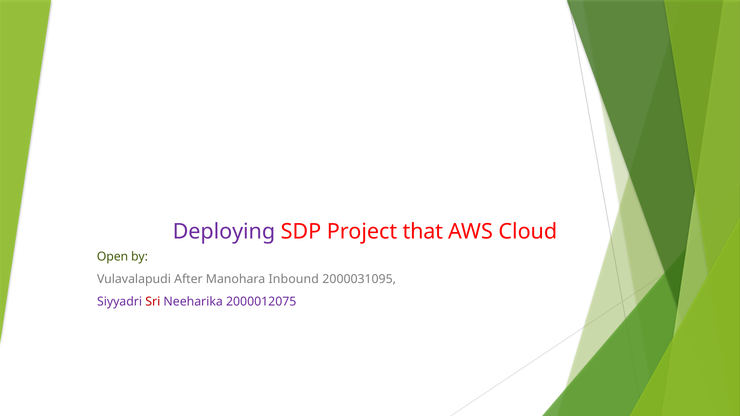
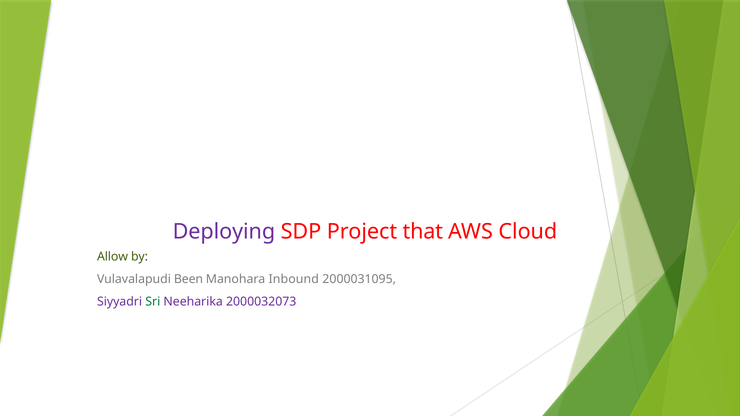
Open: Open -> Allow
After: After -> Been
Sri colour: red -> green
2000012075: 2000012075 -> 2000032073
